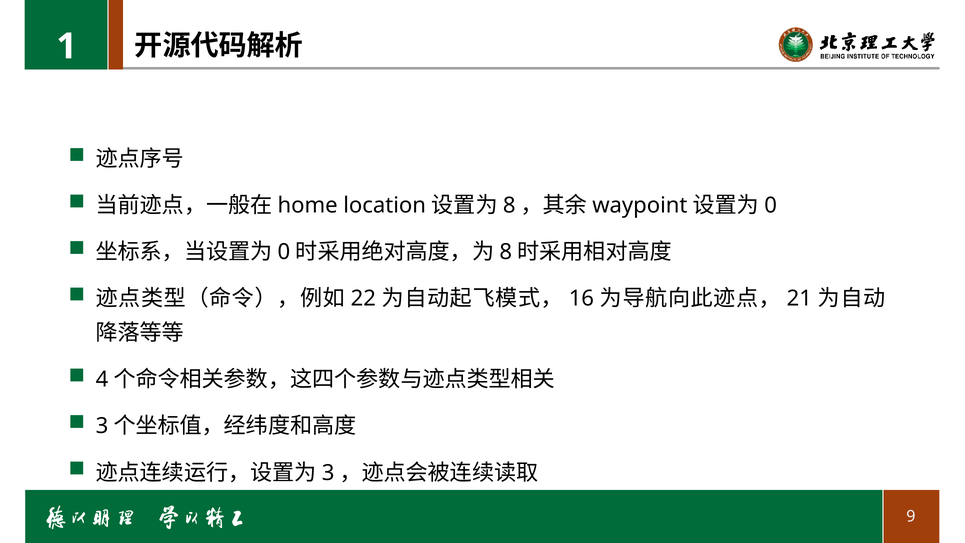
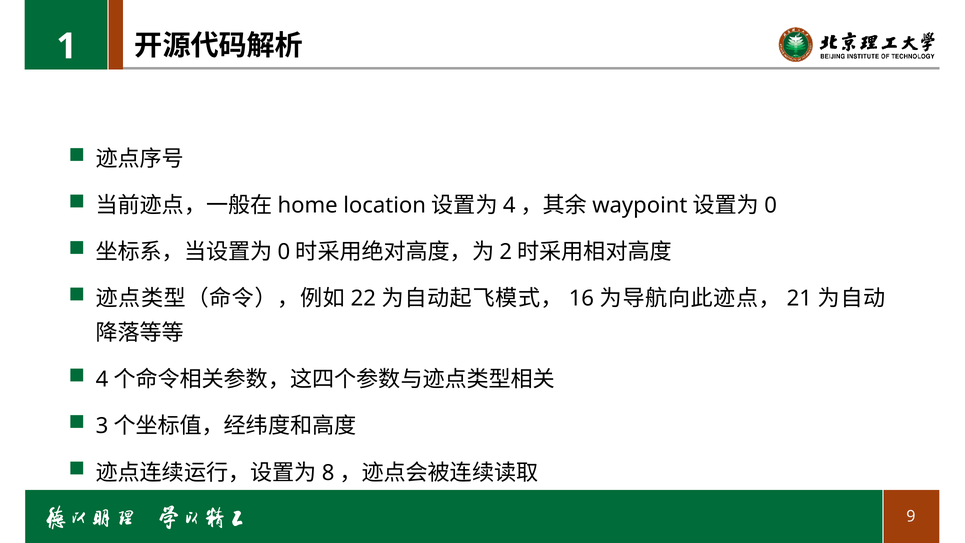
8 at (509, 205): 8 -> 4
8 at (506, 252): 8 -> 2
3 at (328, 473): 3 -> 8
